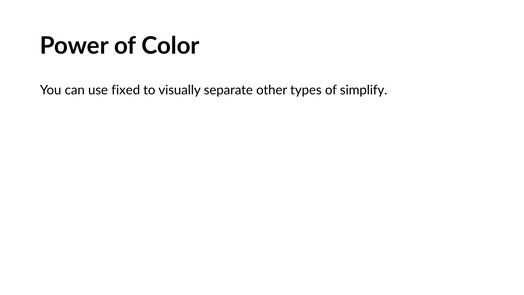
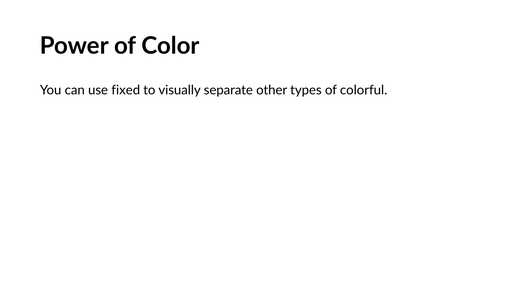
simplify: simplify -> colorful
